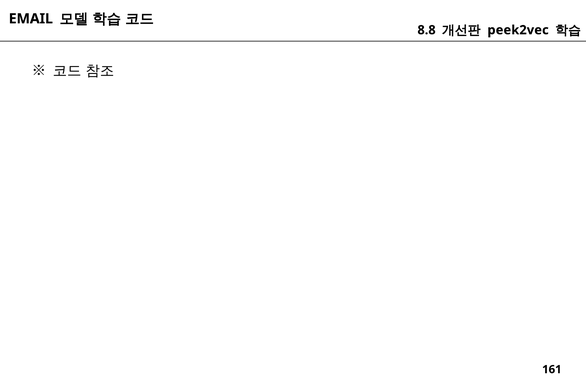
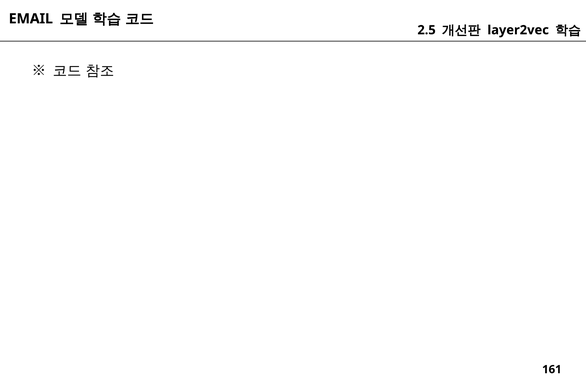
8.8: 8.8 -> 2.5
peek2vec: peek2vec -> layer2vec
